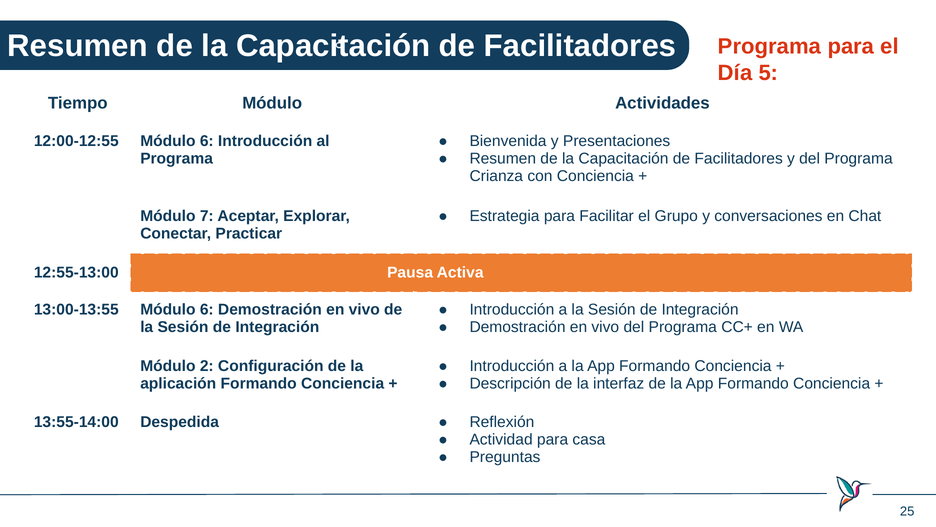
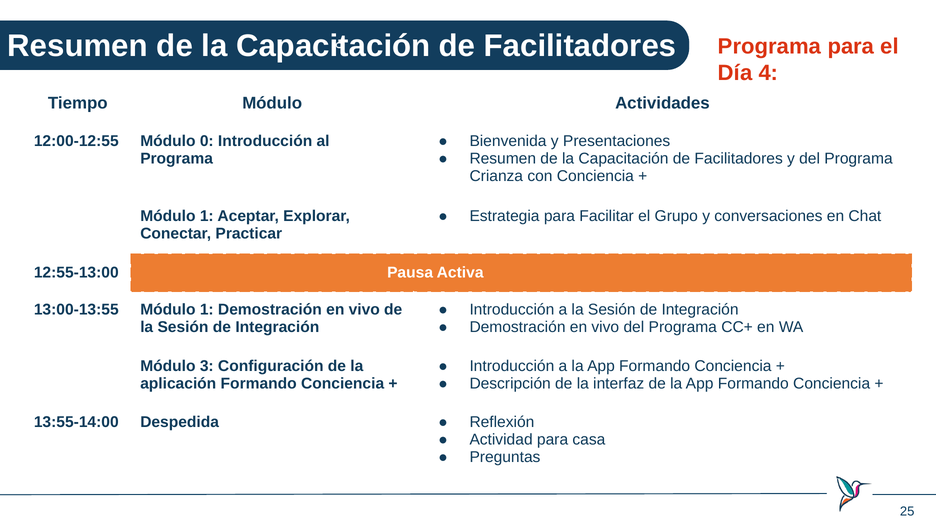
5: 5 -> 4
12:00-12:55 Módulo 6: 6 -> 0
7 at (207, 216): 7 -> 1
13:00-13:55 Módulo 6: 6 -> 1
2: 2 -> 3
